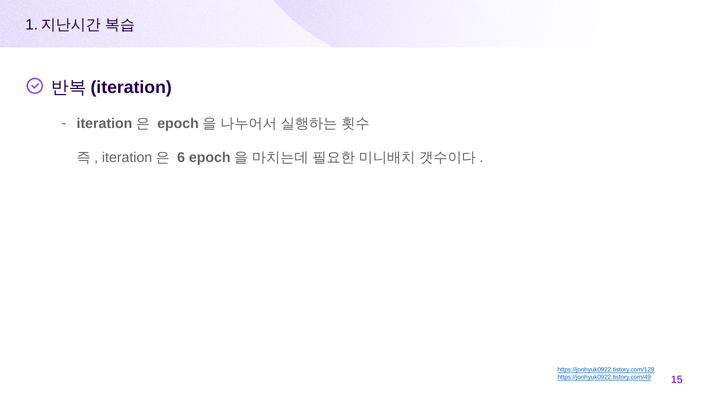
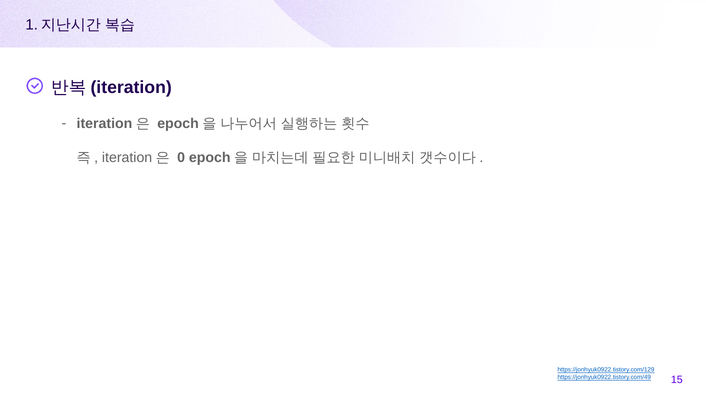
6: 6 -> 0
